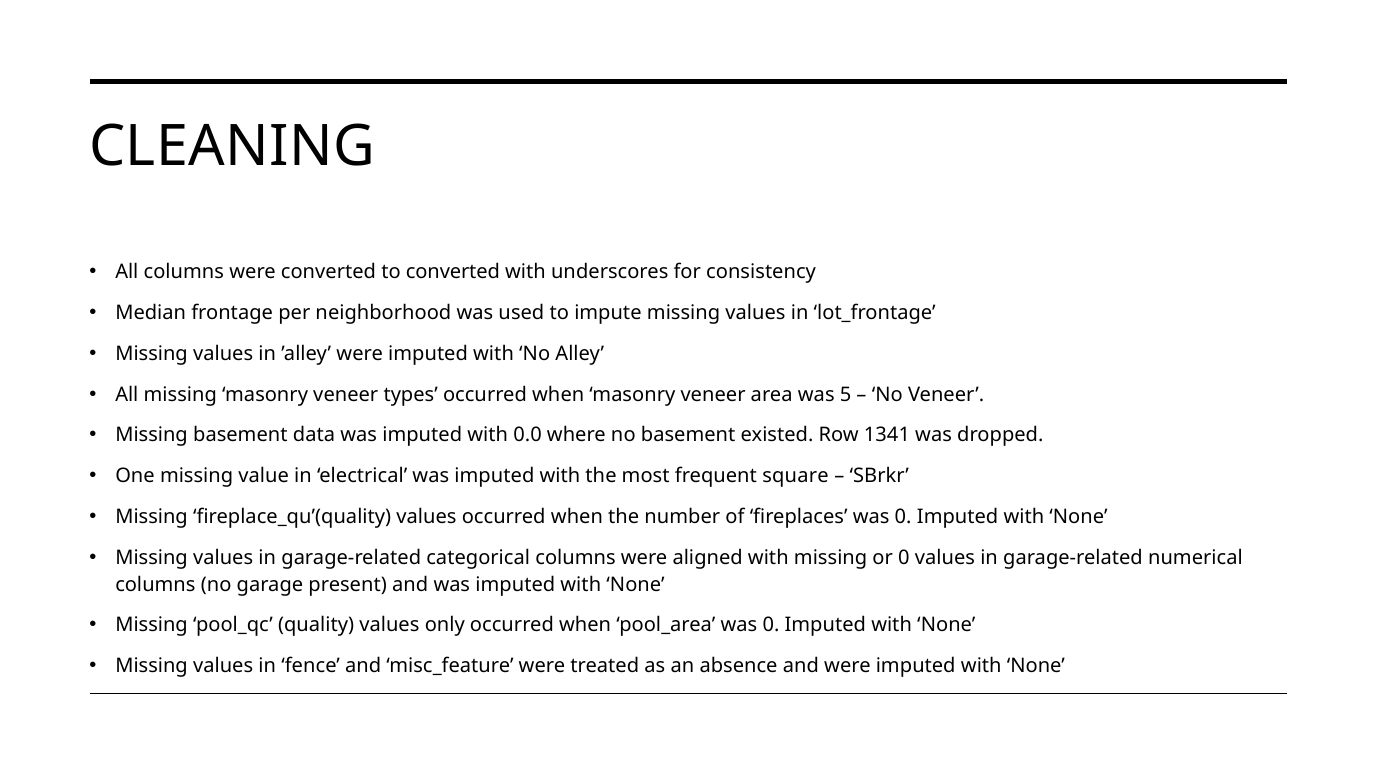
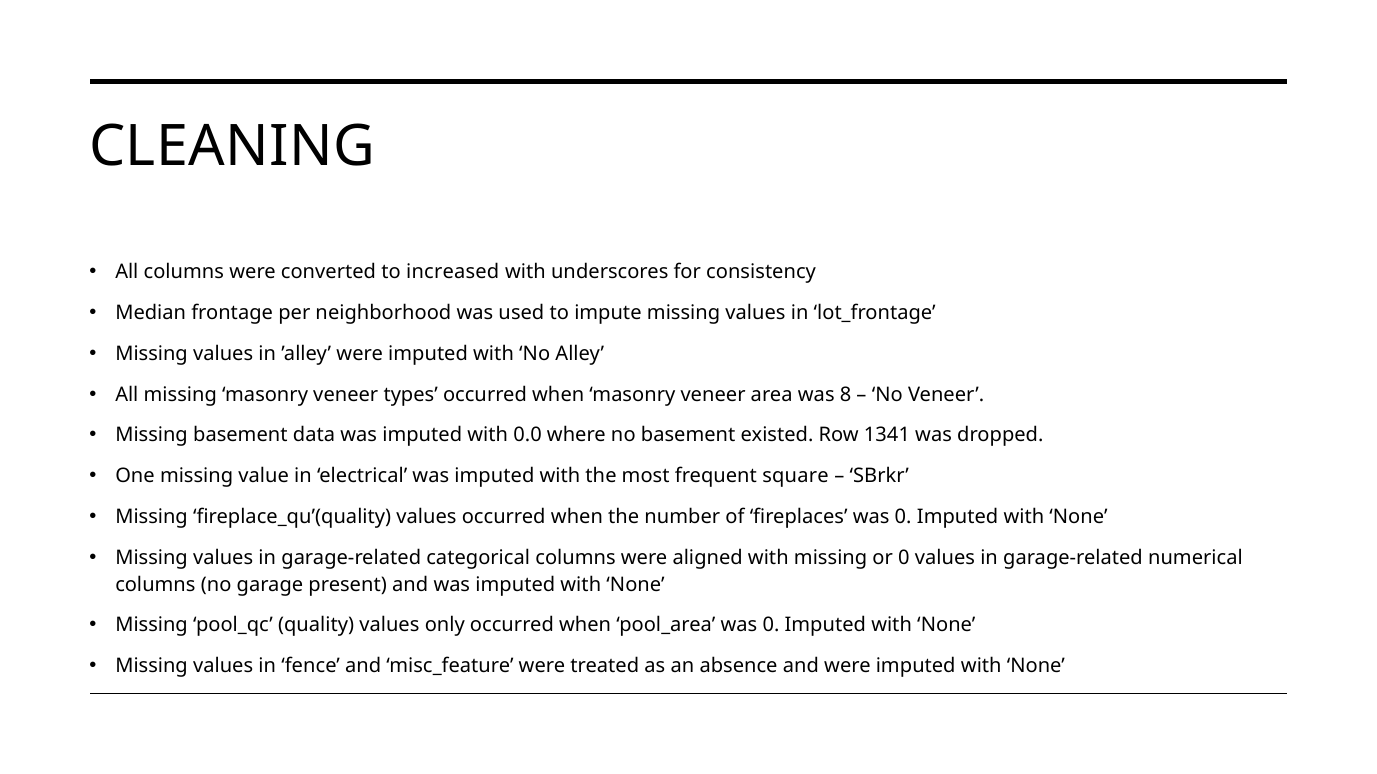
to converted: converted -> increased
5: 5 -> 8
